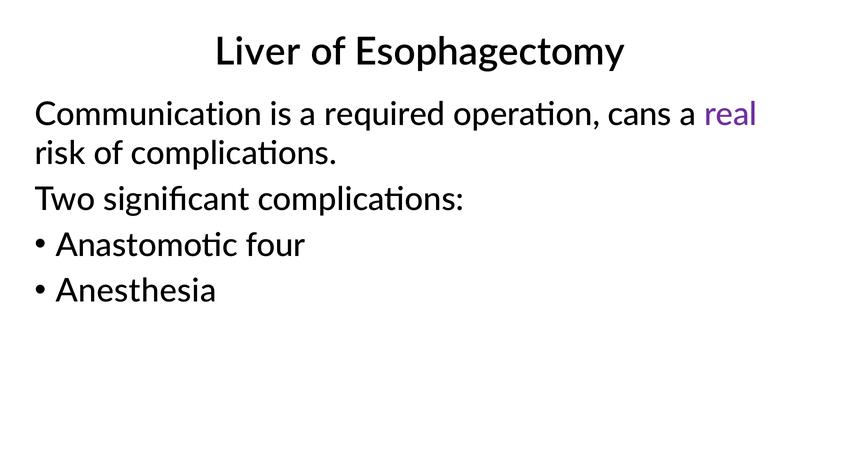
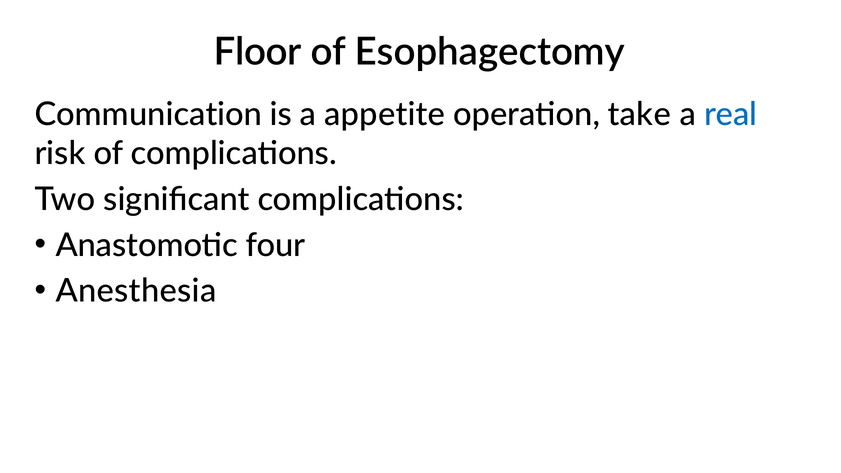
Liver: Liver -> Floor
required: required -> appetite
cans: cans -> take
real colour: purple -> blue
